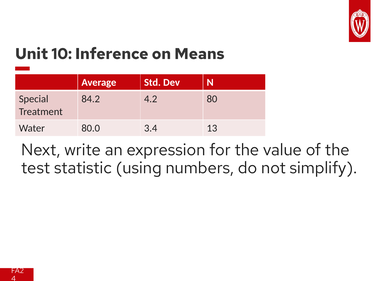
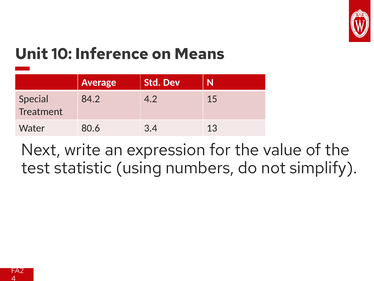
80: 80 -> 15
80.0: 80.0 -> 80.6
